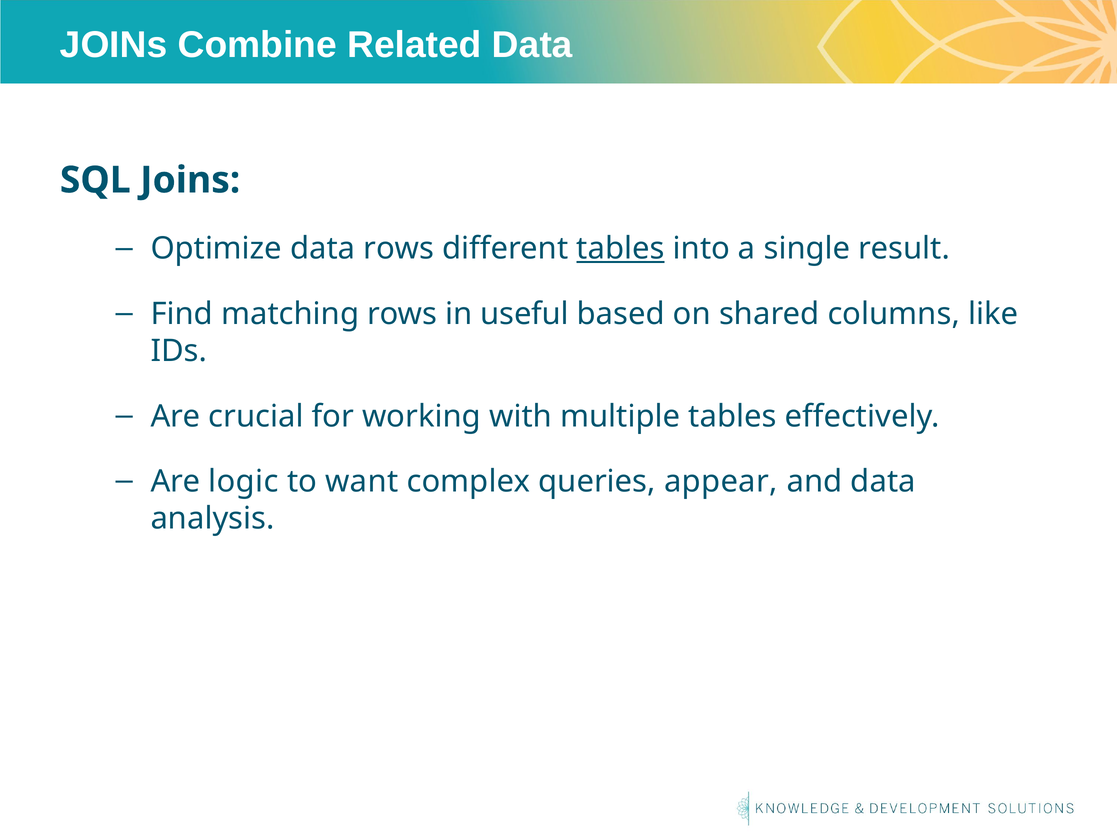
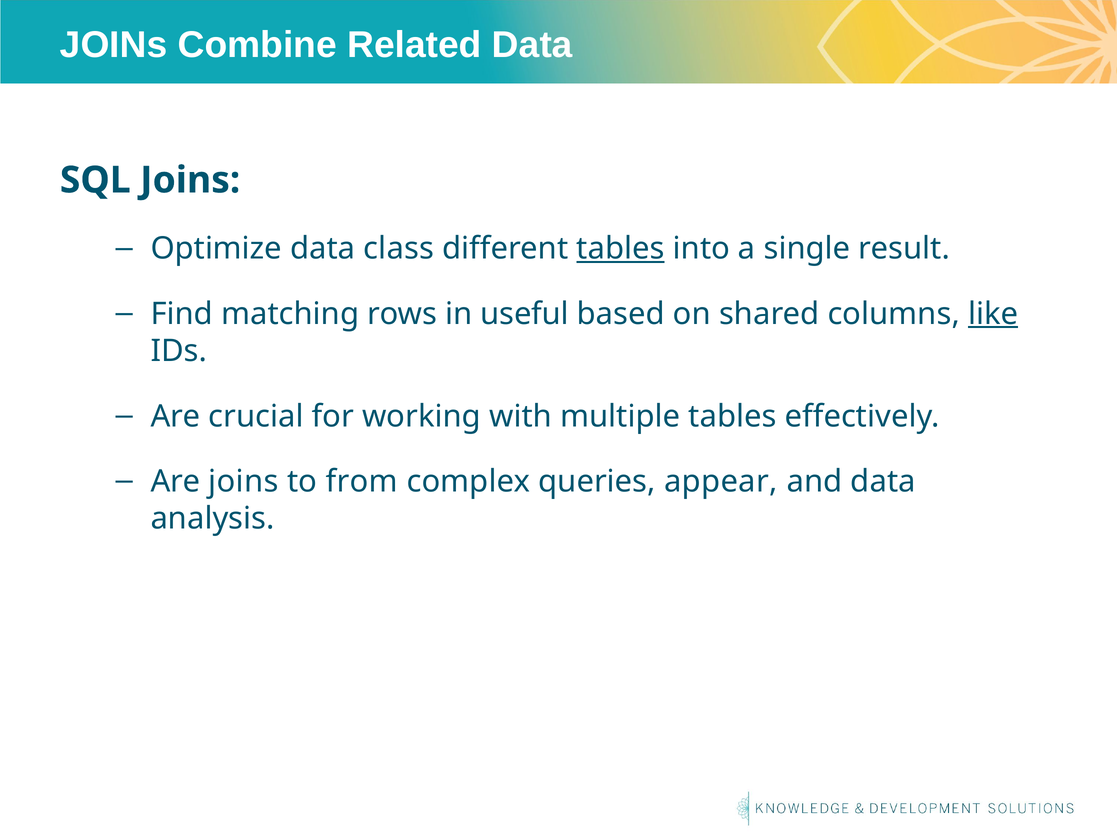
data rows: rows -> class
like underline: none -> present
Are logic: logic -> joins
want: want -> from
